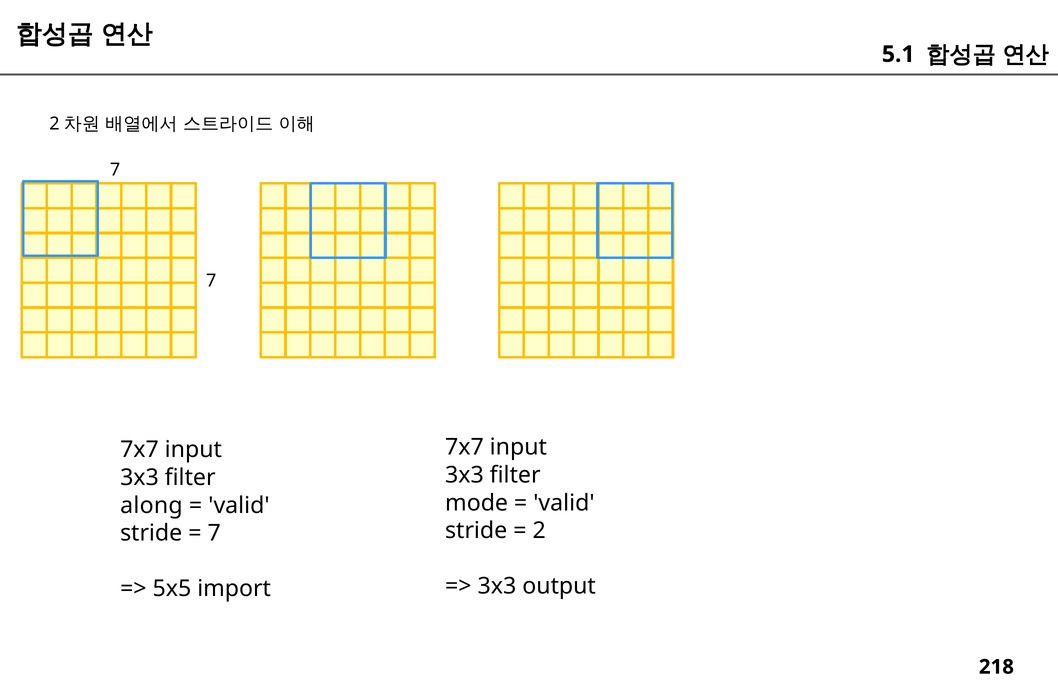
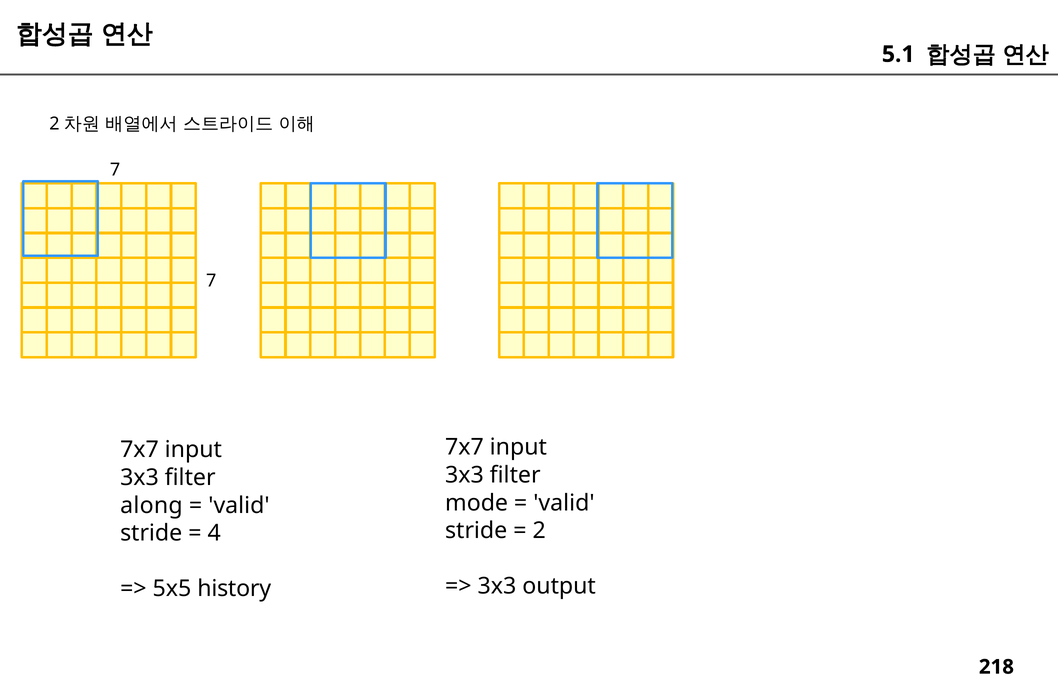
7 at (214, 533): 7 -> 4
import: import -> history
